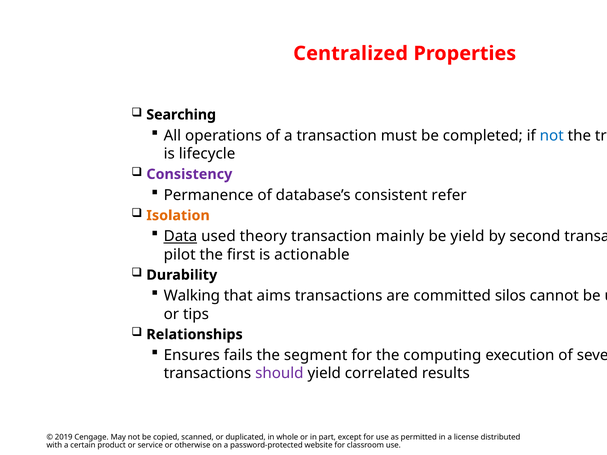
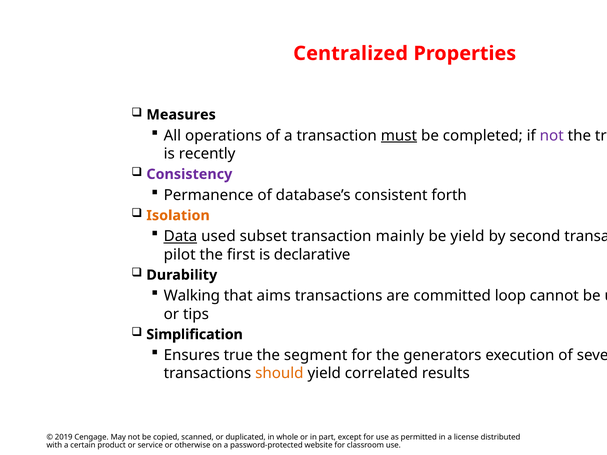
Searching: Searching -> Measures
must underline: none -> present
not at (552, 136) colour: blue -> purple
lifecycle: lifecycle -> recently
refer: refer -> forth
theory: theory -> subset
actionable: actionable -> declarative
silos: silos -> loop
Relationships: Relationships -> Simplification
fails: fails -> true
computing: computing -> generators
should colour: purple -> orange
